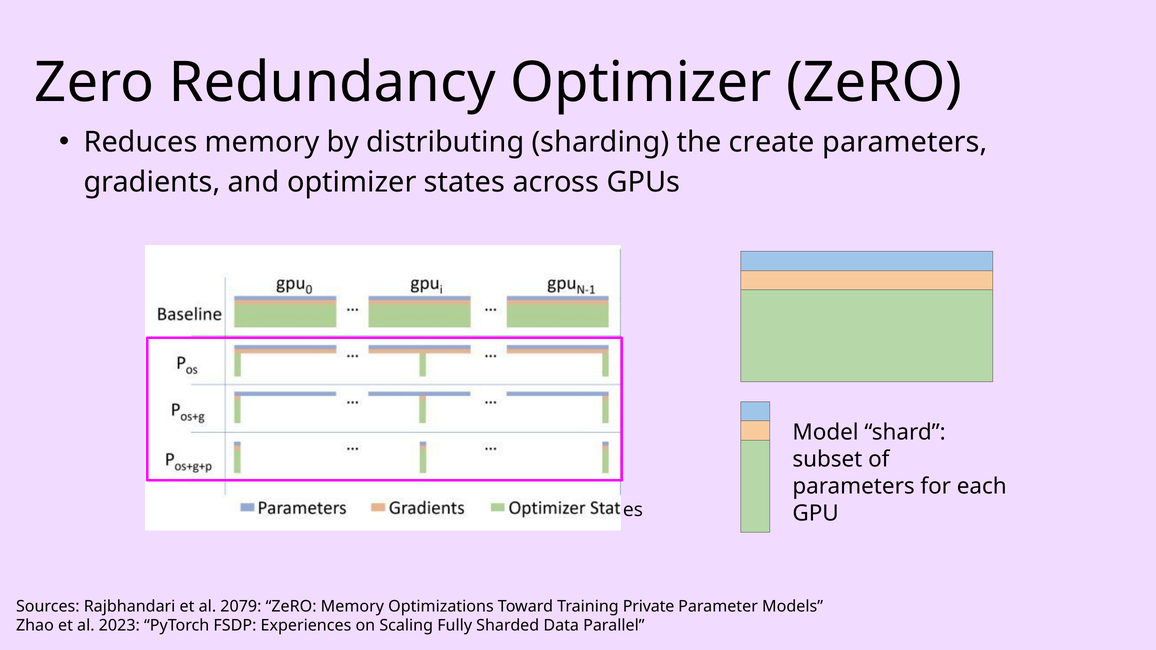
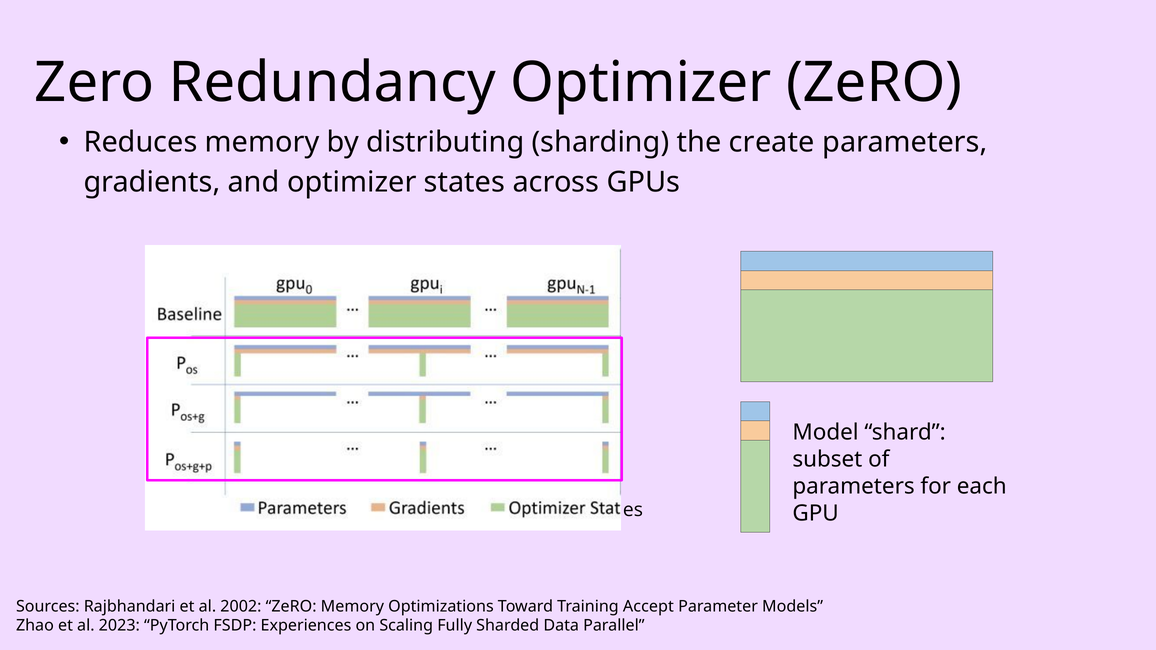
2079: 2079 -> 2002
Private: Private -> Accept
